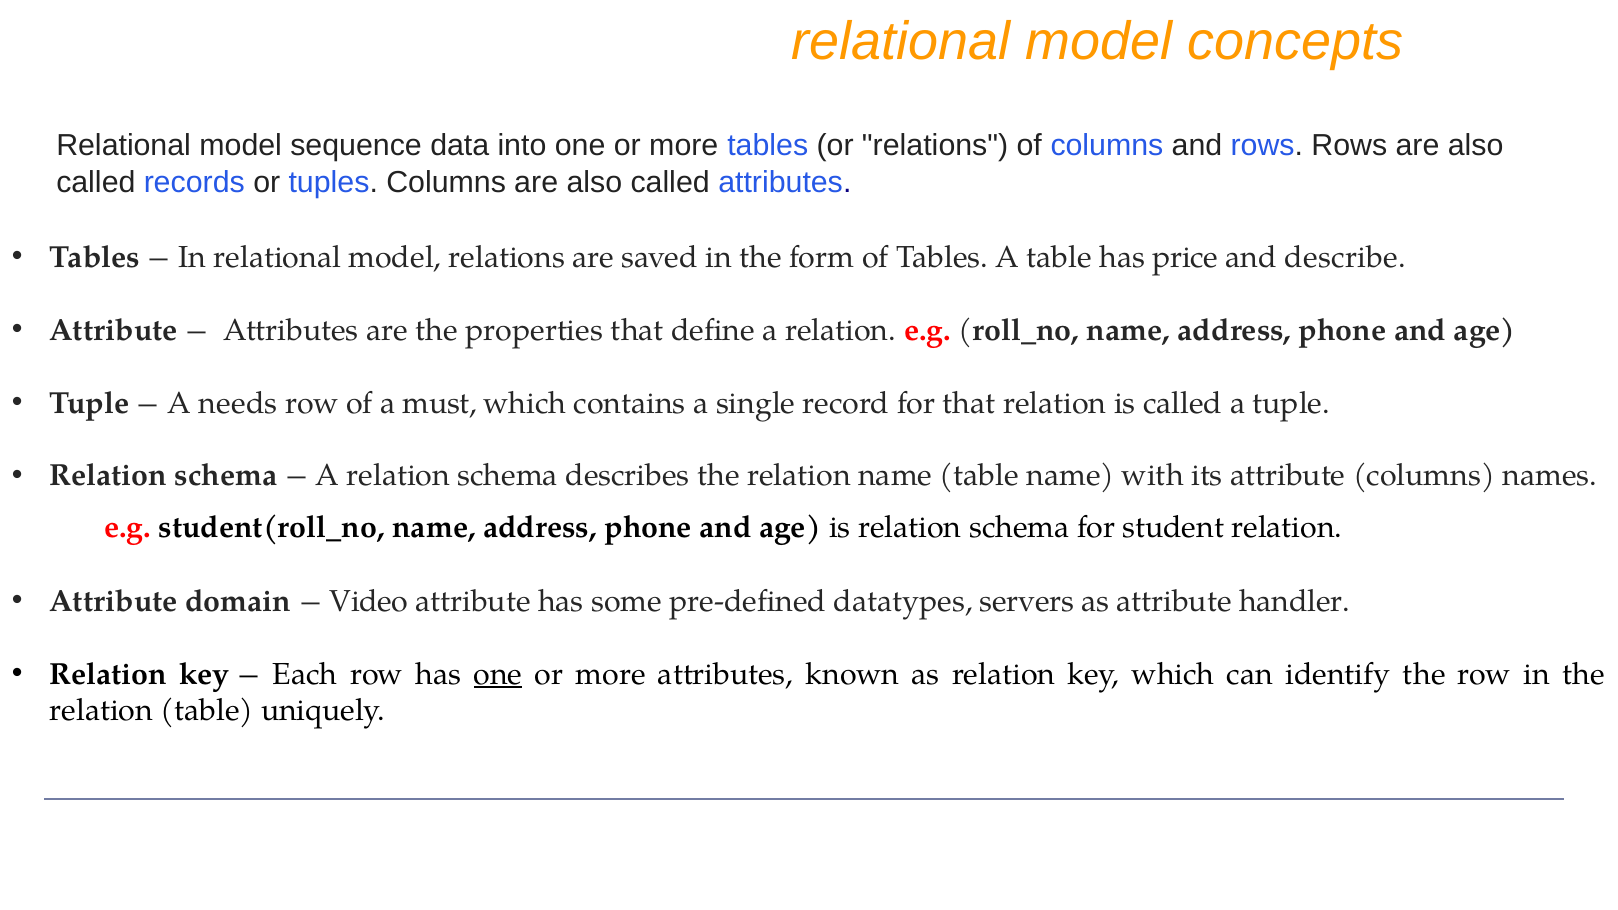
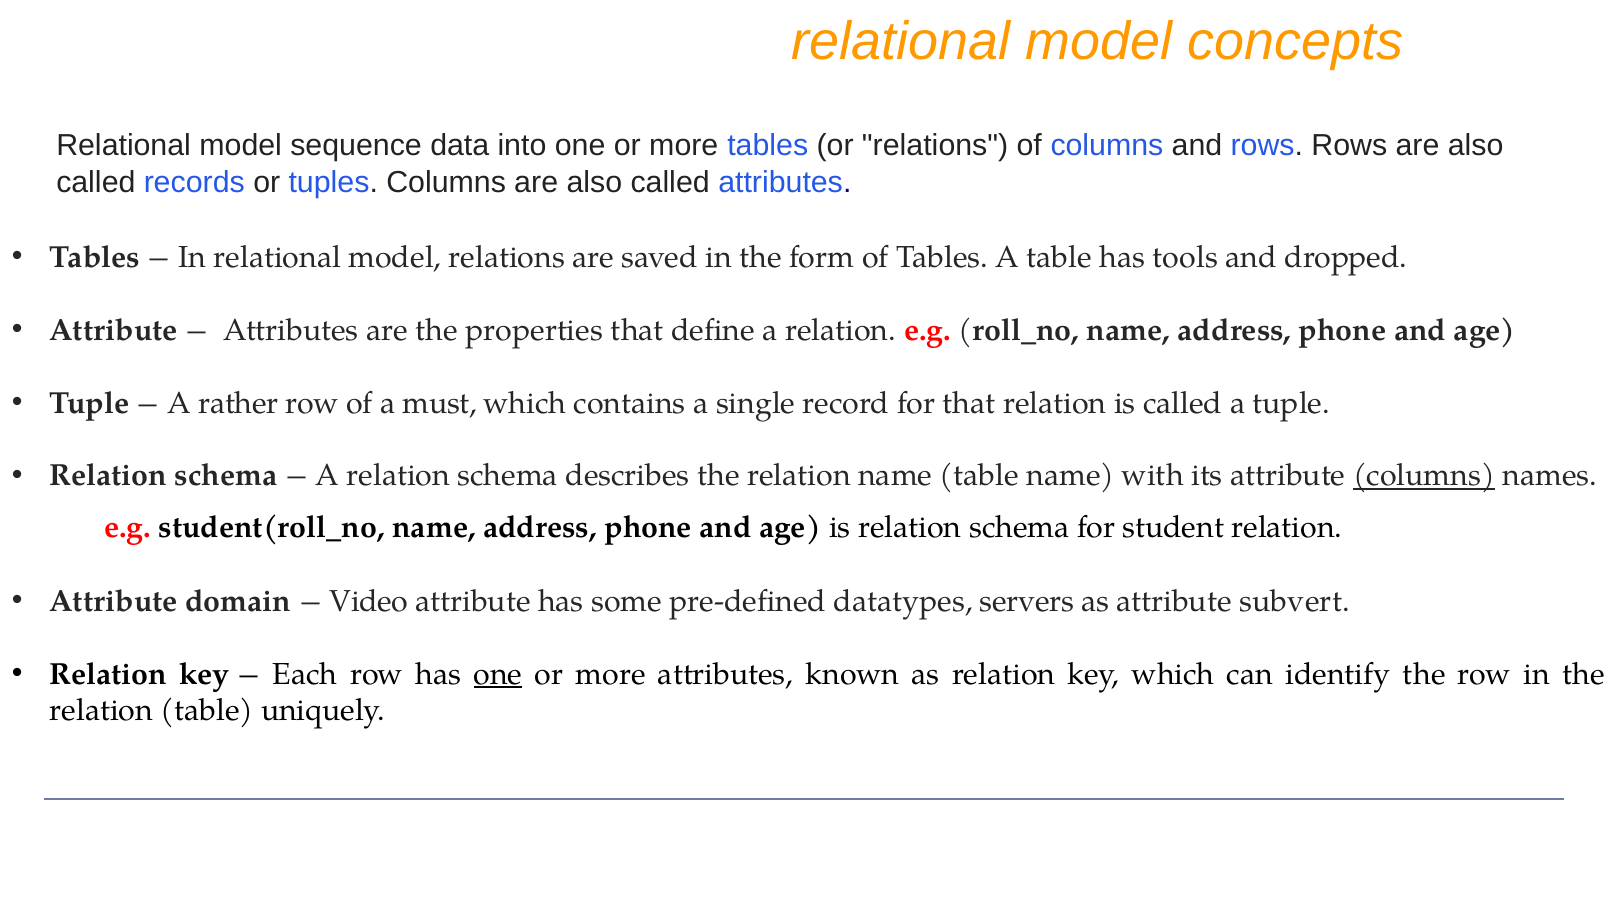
price: price -> tools
describe: describe -> dropped
needs: needs -> rather
columns at (1424, 476) underline: none -> present
handler: handler -> subvert
